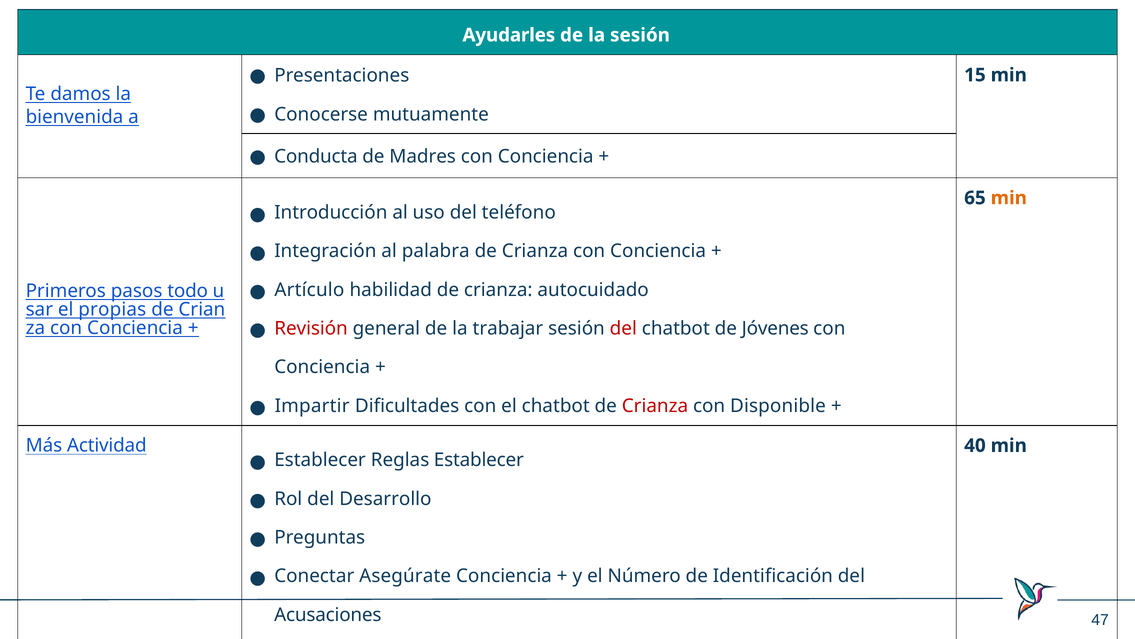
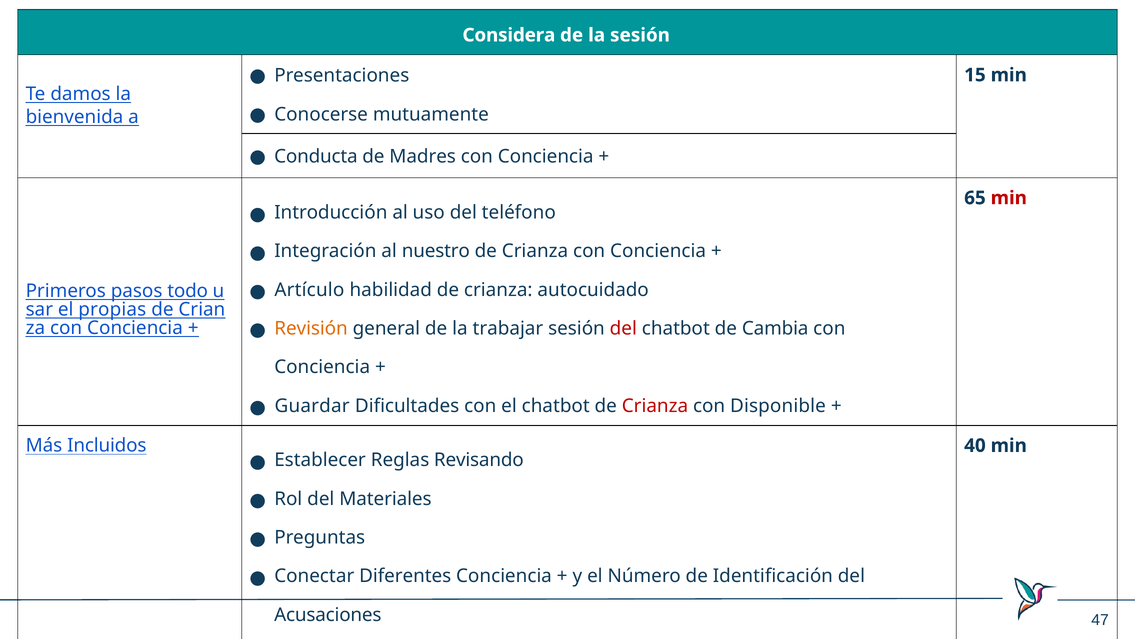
Ayudarles: Ayudarles -> Considera
min at (1009, 198) colour: orange -> red
palabra: palabra -> nuestro
Revisión colour: red -> orange
Jóvenes: Jóvenes -> Cambia
Impartir: Impartir -> Guardar
Más Actividad: Actividad -> Incluidos
Reglas Establecer: Establecer -> Revisando
Desarrollo: Desarrollo -> Materiales
Asegúrate: Asegúrate -> Diferentes
